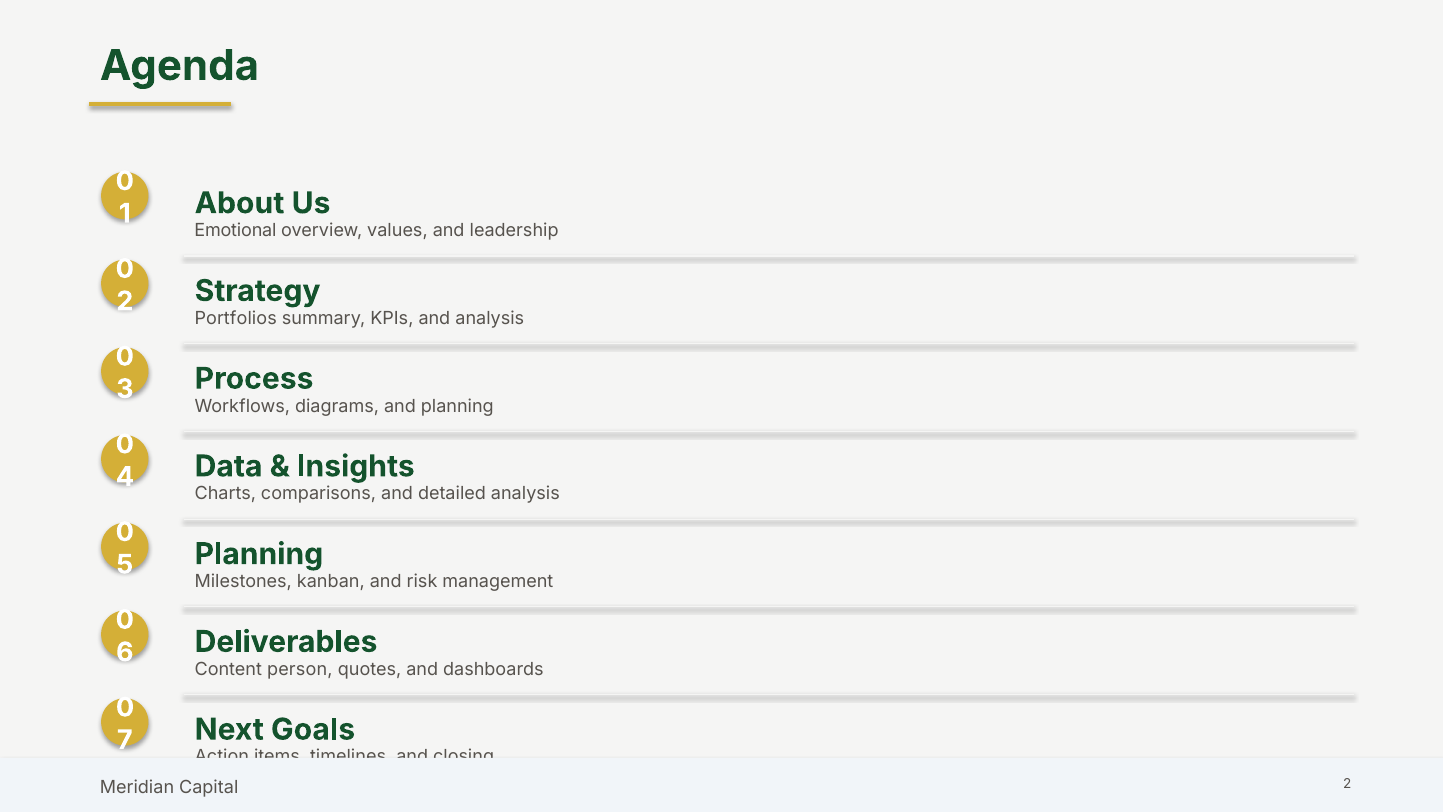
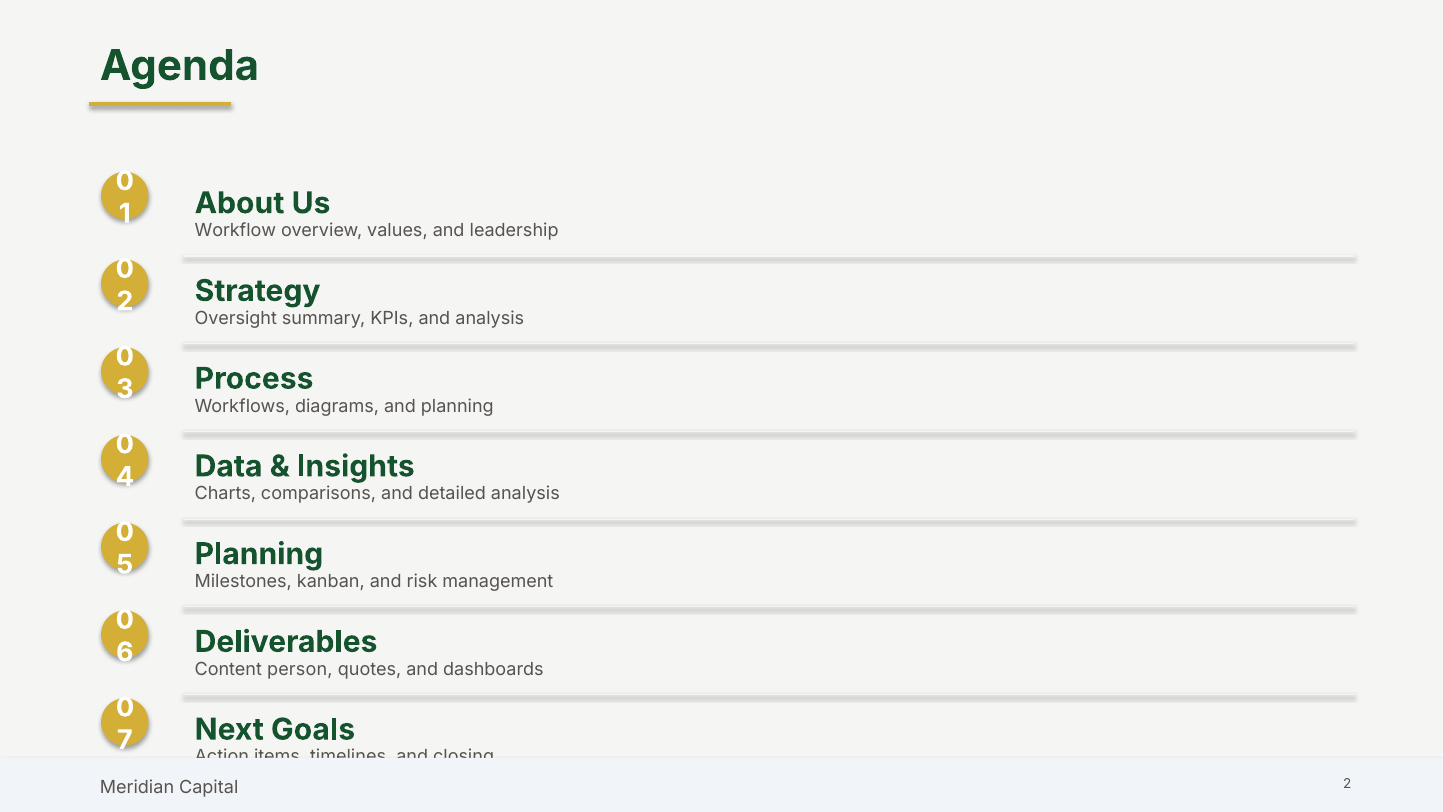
Emotional: Emotional -> Workflow
Portfolios: Portfolios -> Oversight
